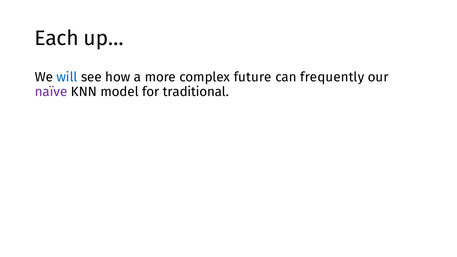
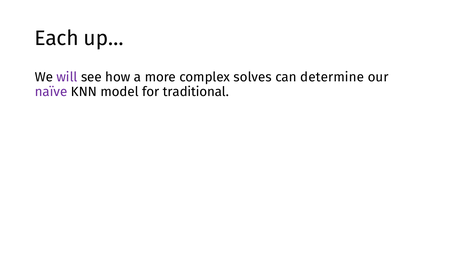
will colour: blue -> purple
future: future -> solves
frequently: frequently -> determine
